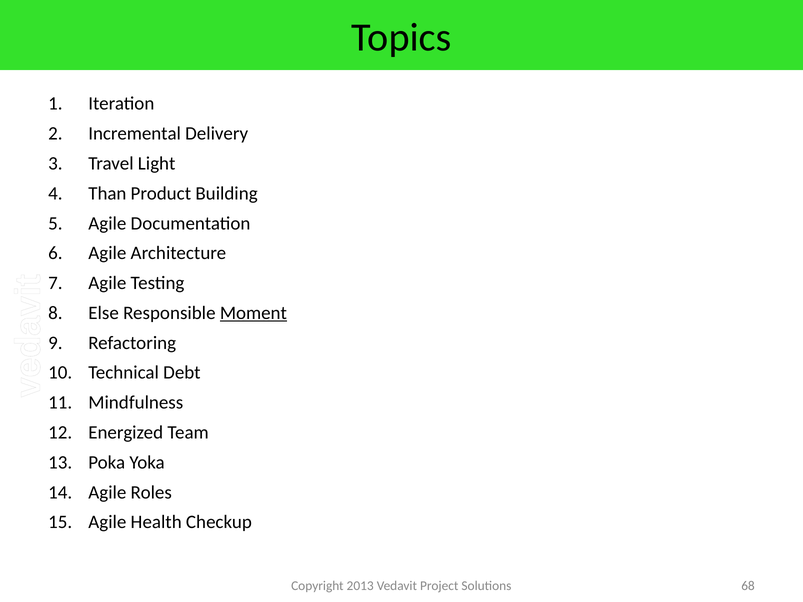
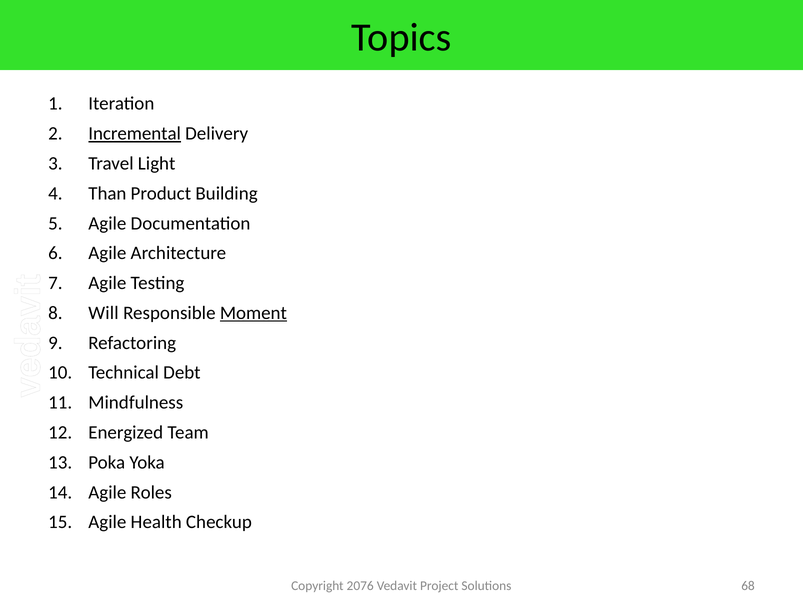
Incremental underline: none -> present
Else: Else -> Will
2013: 2013 -> 2076
